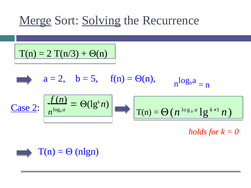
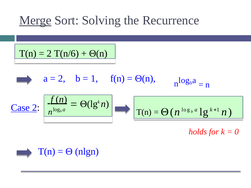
Solving underline: present -> none
T(n/3: T(n/3 -> T(n/6
5: 5 -> 1
